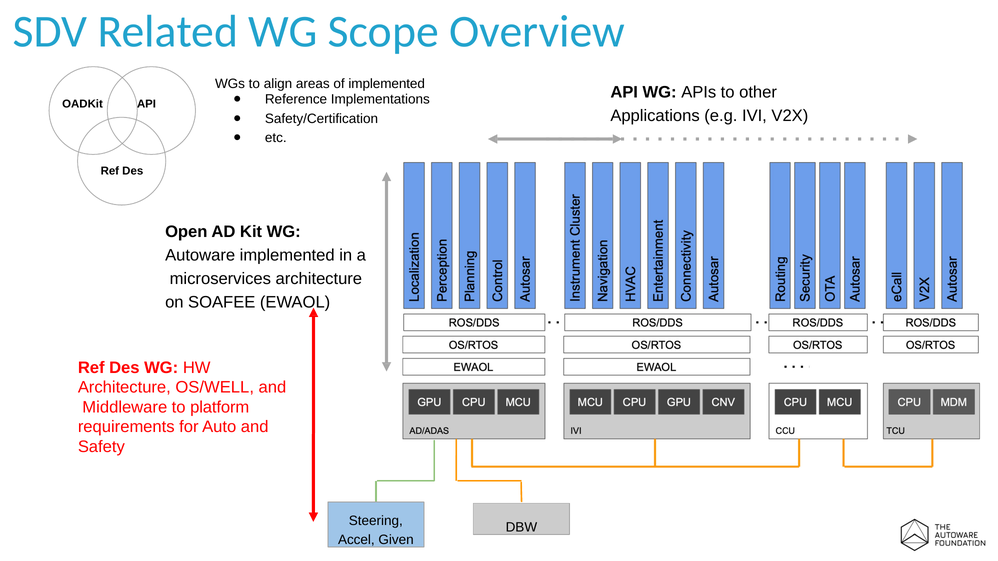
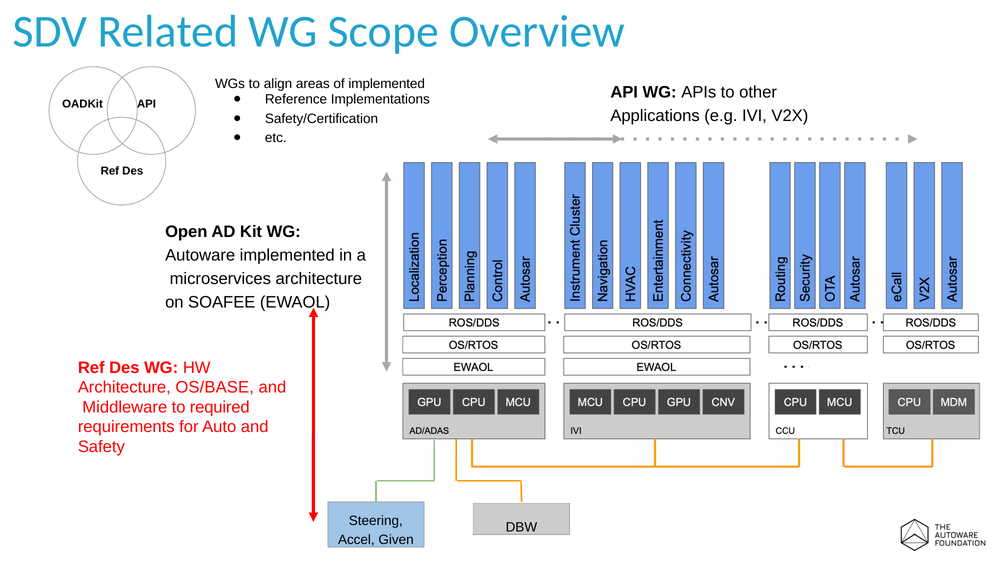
OS/WELL: OS/WELL -> OS/BASE
platform: platform -> required
